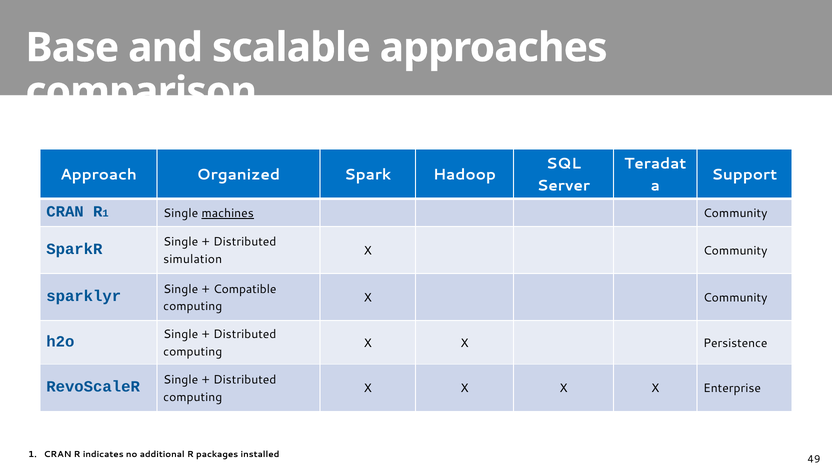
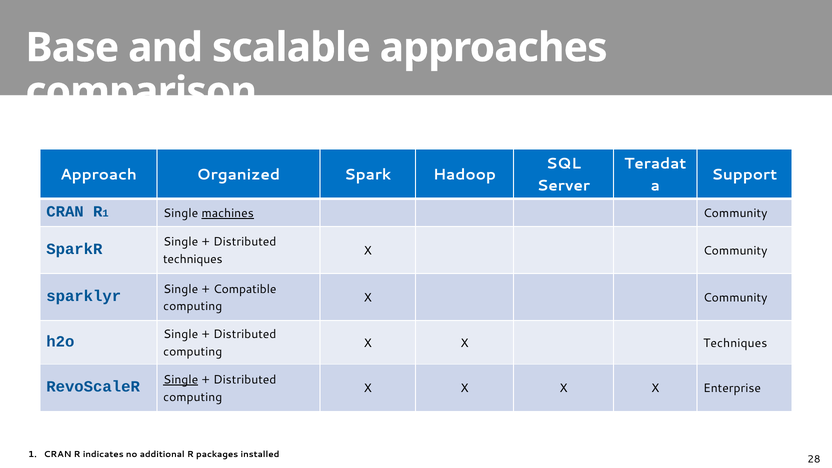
simulation at (193, 259): simulation -> techniques
X Persistence: Persistence -> Techniques
Single at (181, 380) underline: none -> present
49: 49 -> 28
